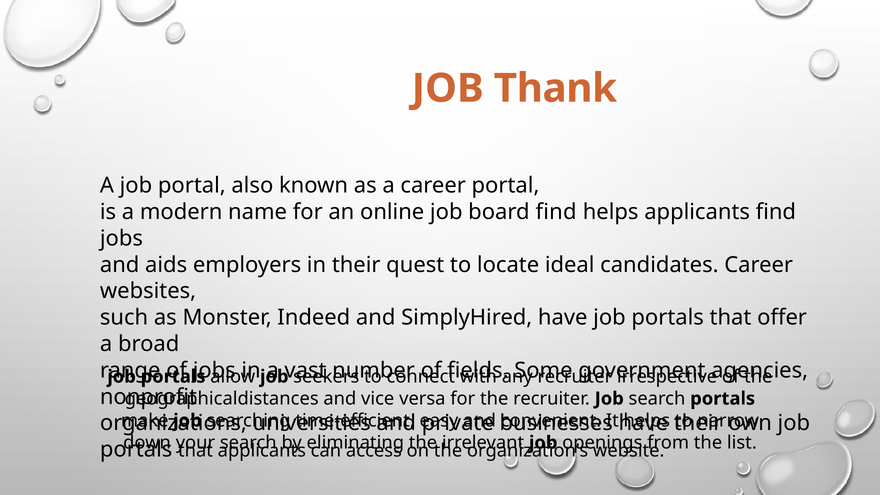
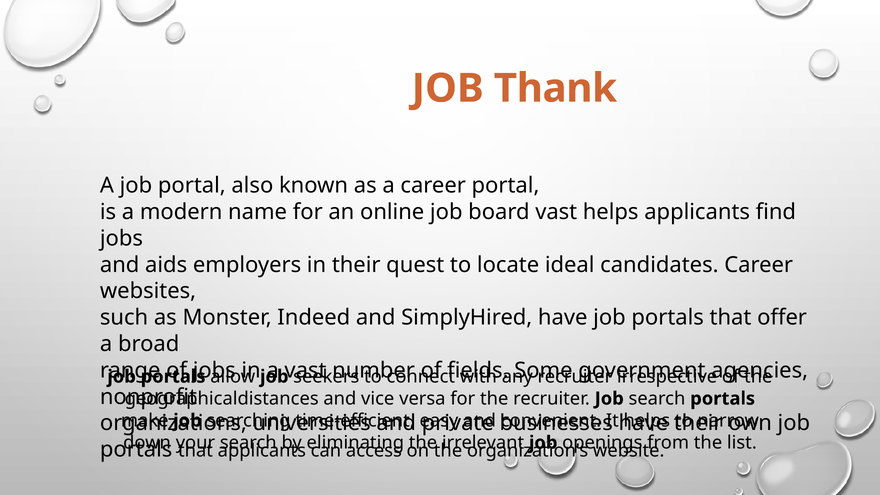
board find: find -> vast
